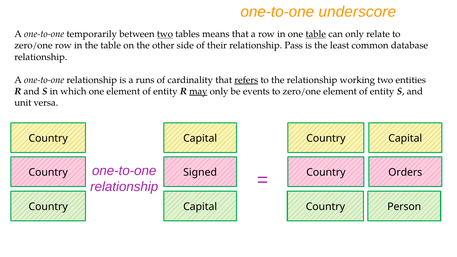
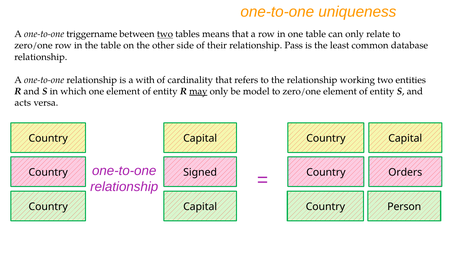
underscore: underscore -> uniqueness
temporarily: temporarily -> triggername
table at (316, 34) underline: present -> none
runs: runs -> with
refers underline: present -> none
events: events -> model
unit: unit -> acts
